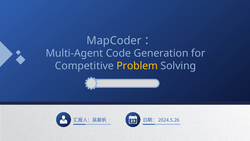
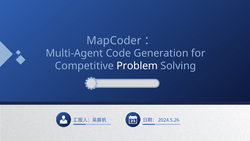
Problem colour: yellow -> white
